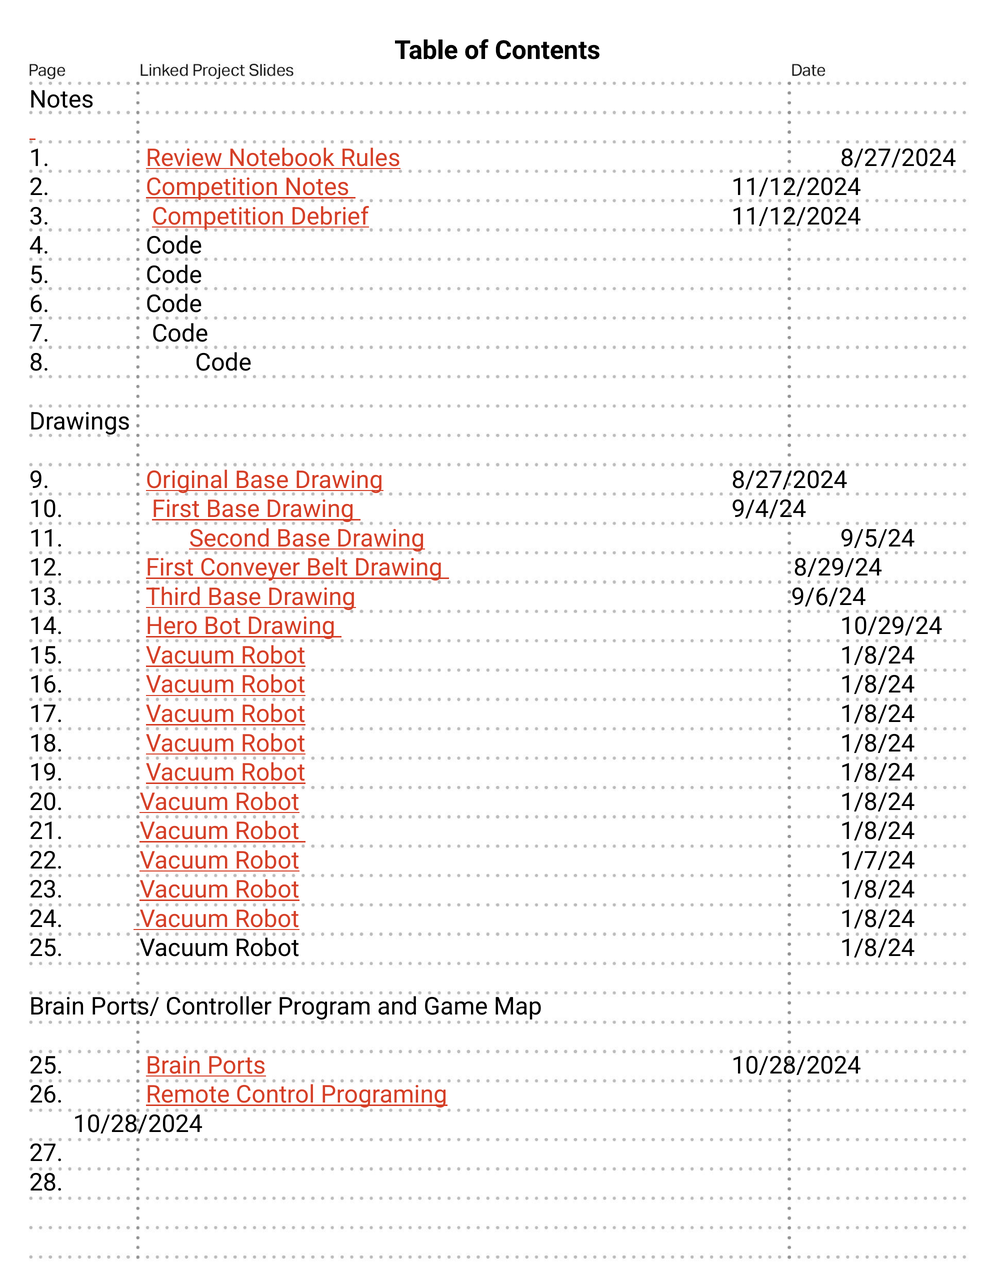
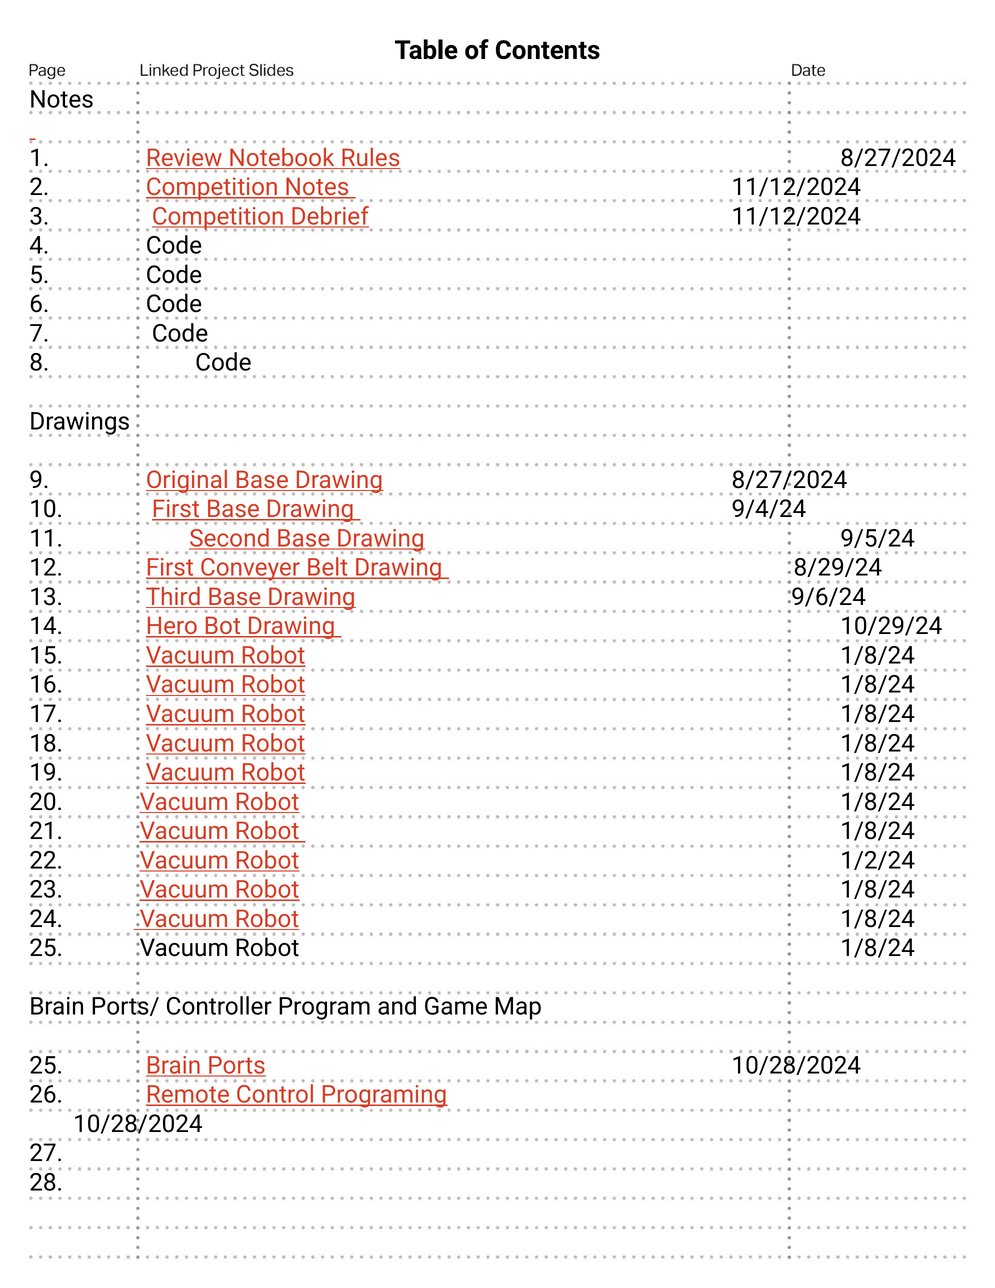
1/7/24: 1/7/24 -> 1/2/24
